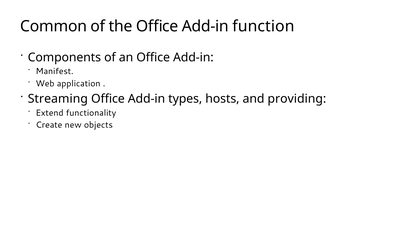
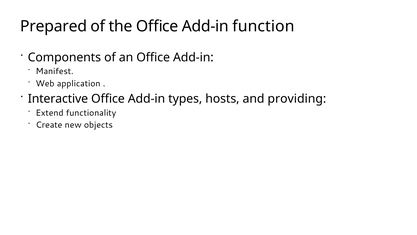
Common: Common -> Prepared
Streaming: Streaming -> Interactive
